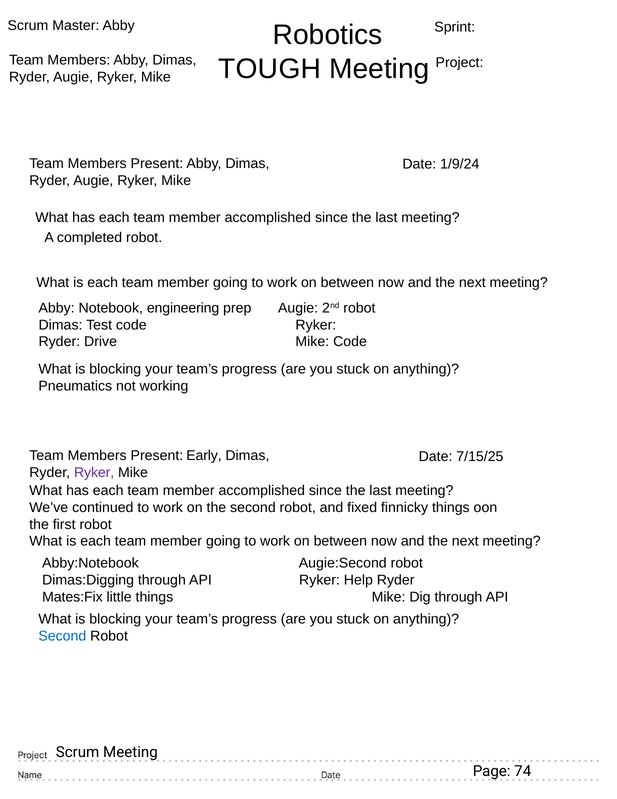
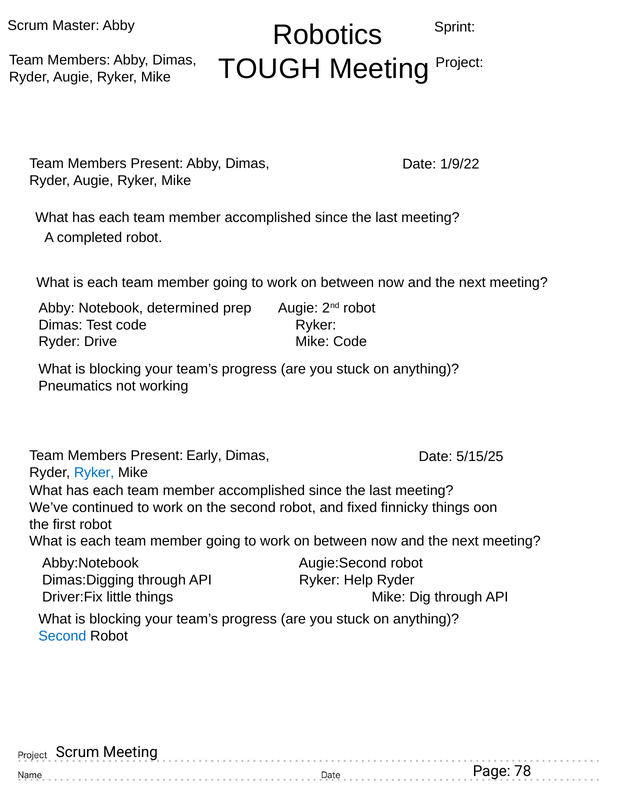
1/9/24: 1/9/24 -> 1/9/22
engineering: engineering -> determined
7/15/25: 7/15/25 -> 5/15/25
Ryker at (94, 472) colour: purple -> blue
Mates:Fix: Mates:Fix -> Driver:Fix
74: 74 -> 78
